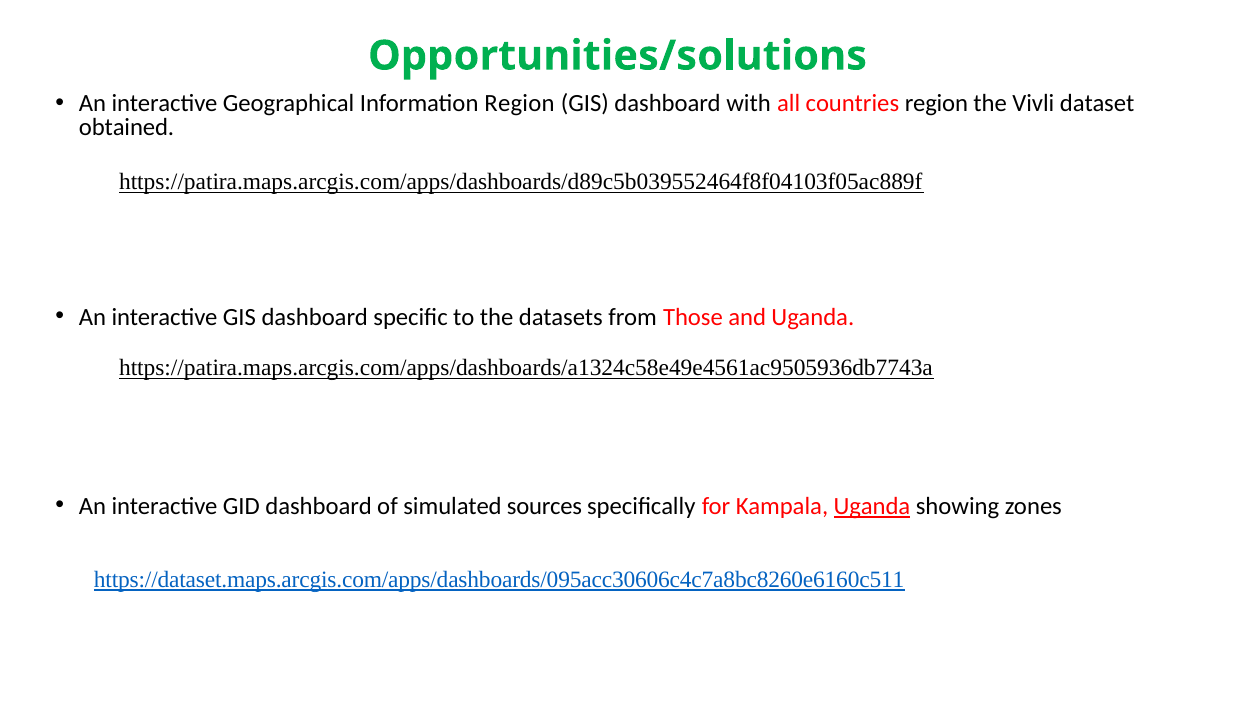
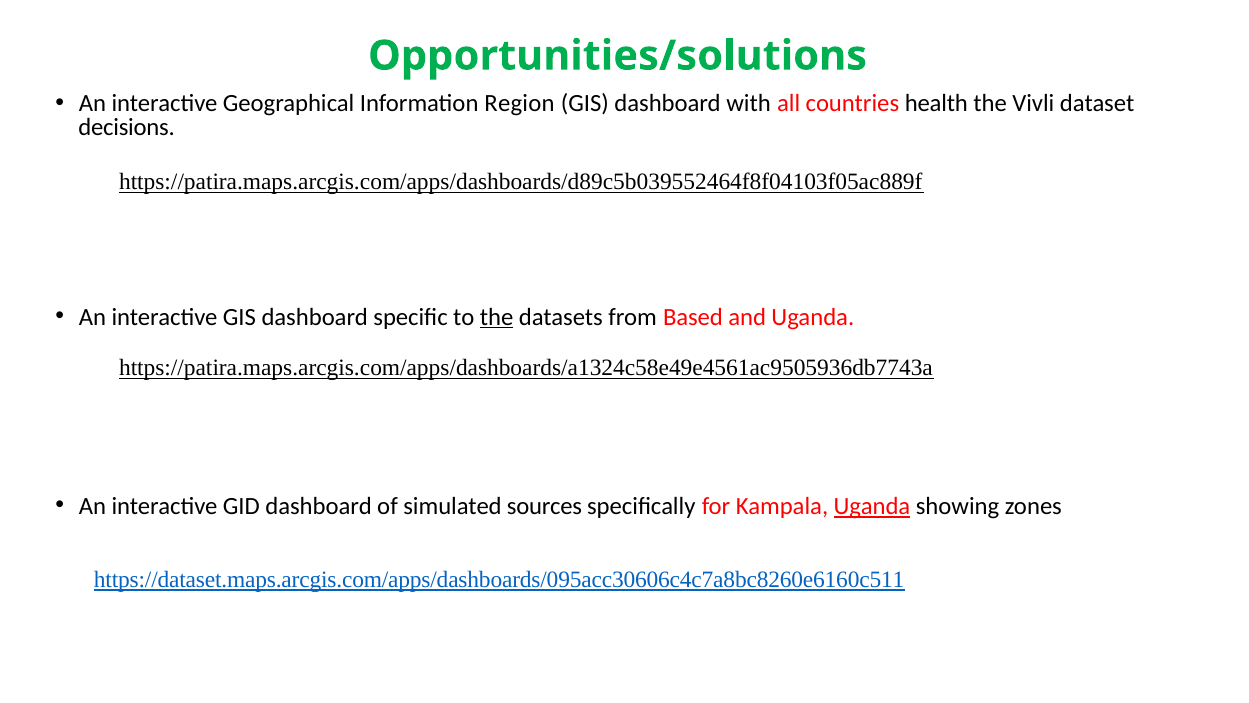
countries region: region -> health
obtained: obtained -> decisions
the at (497, 317) underline: none -> present
Those: Those -> Based
